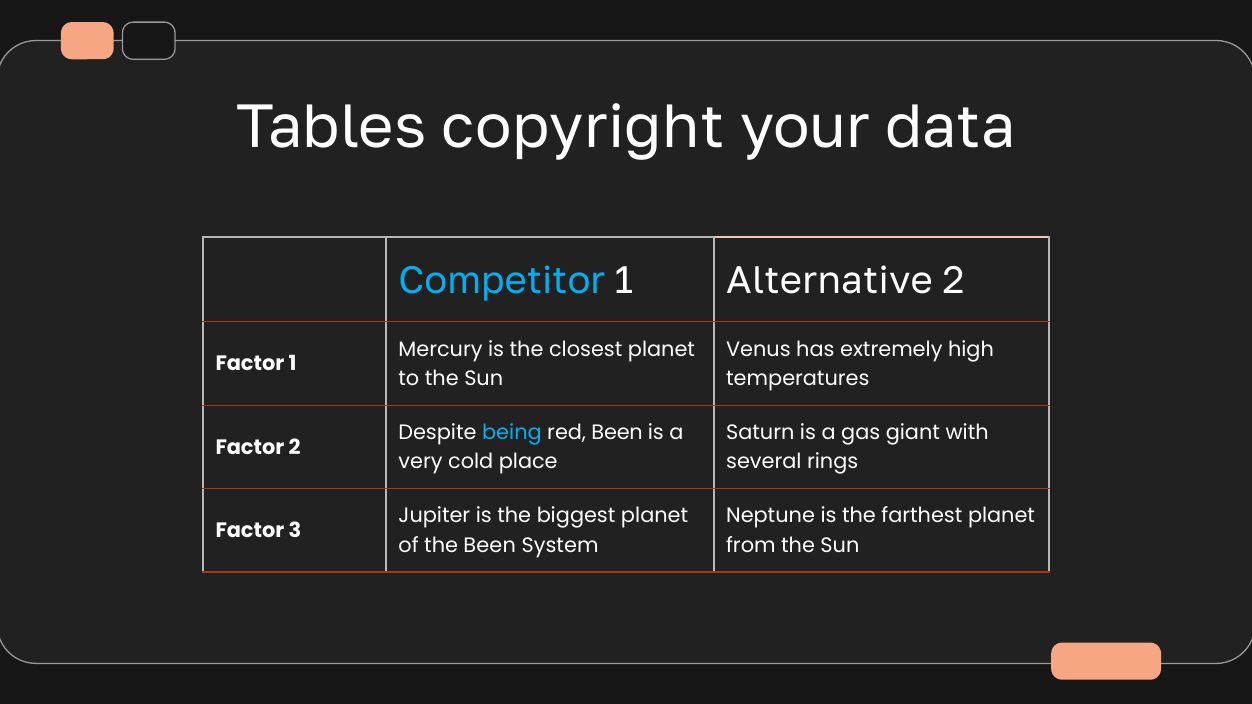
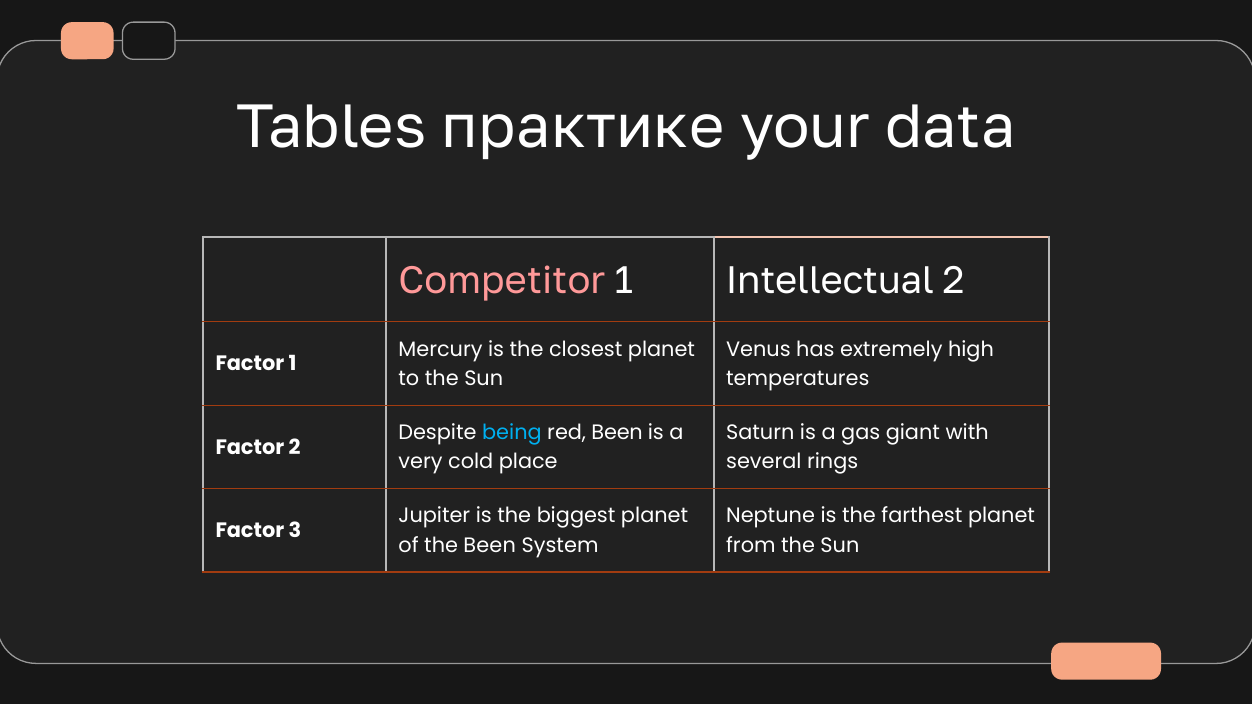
copyright: copyright -> практике
Competitor colour: light blue -> pink
Alternative: Alternative -> Intellectual
